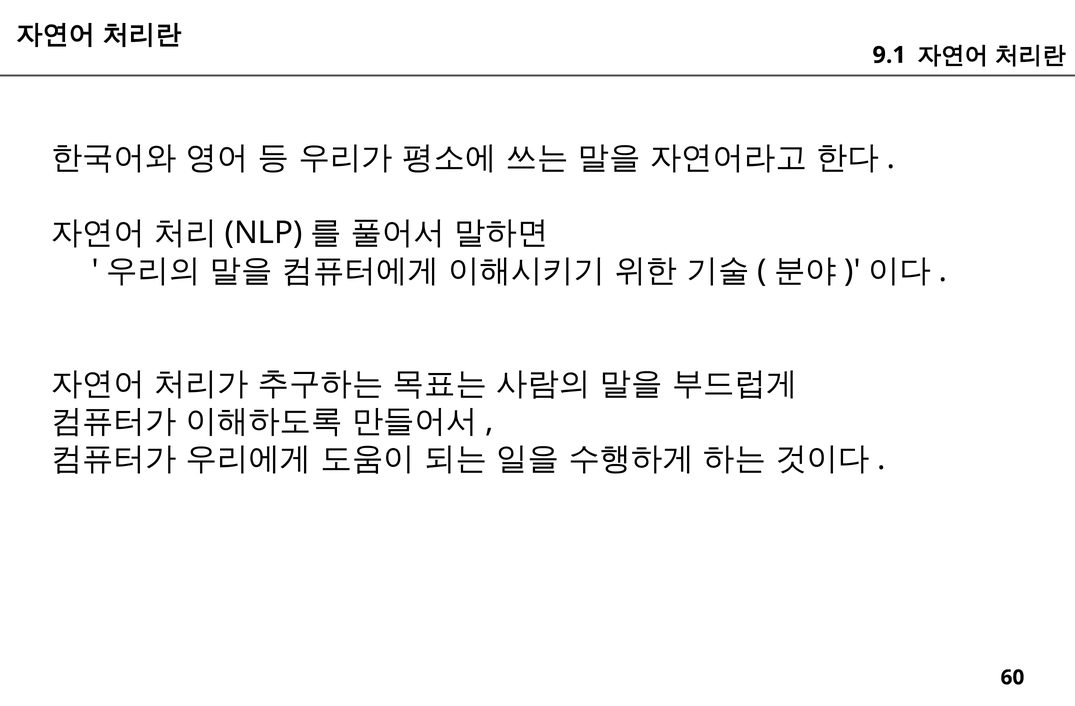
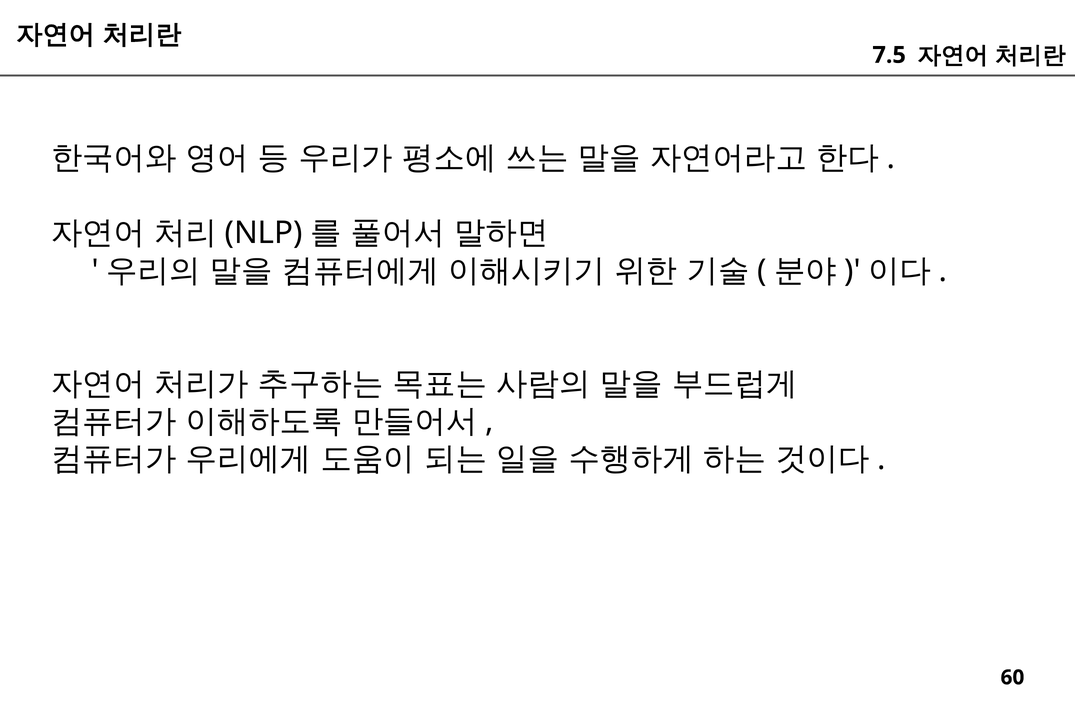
9.1: 9.1 -> 7.5
